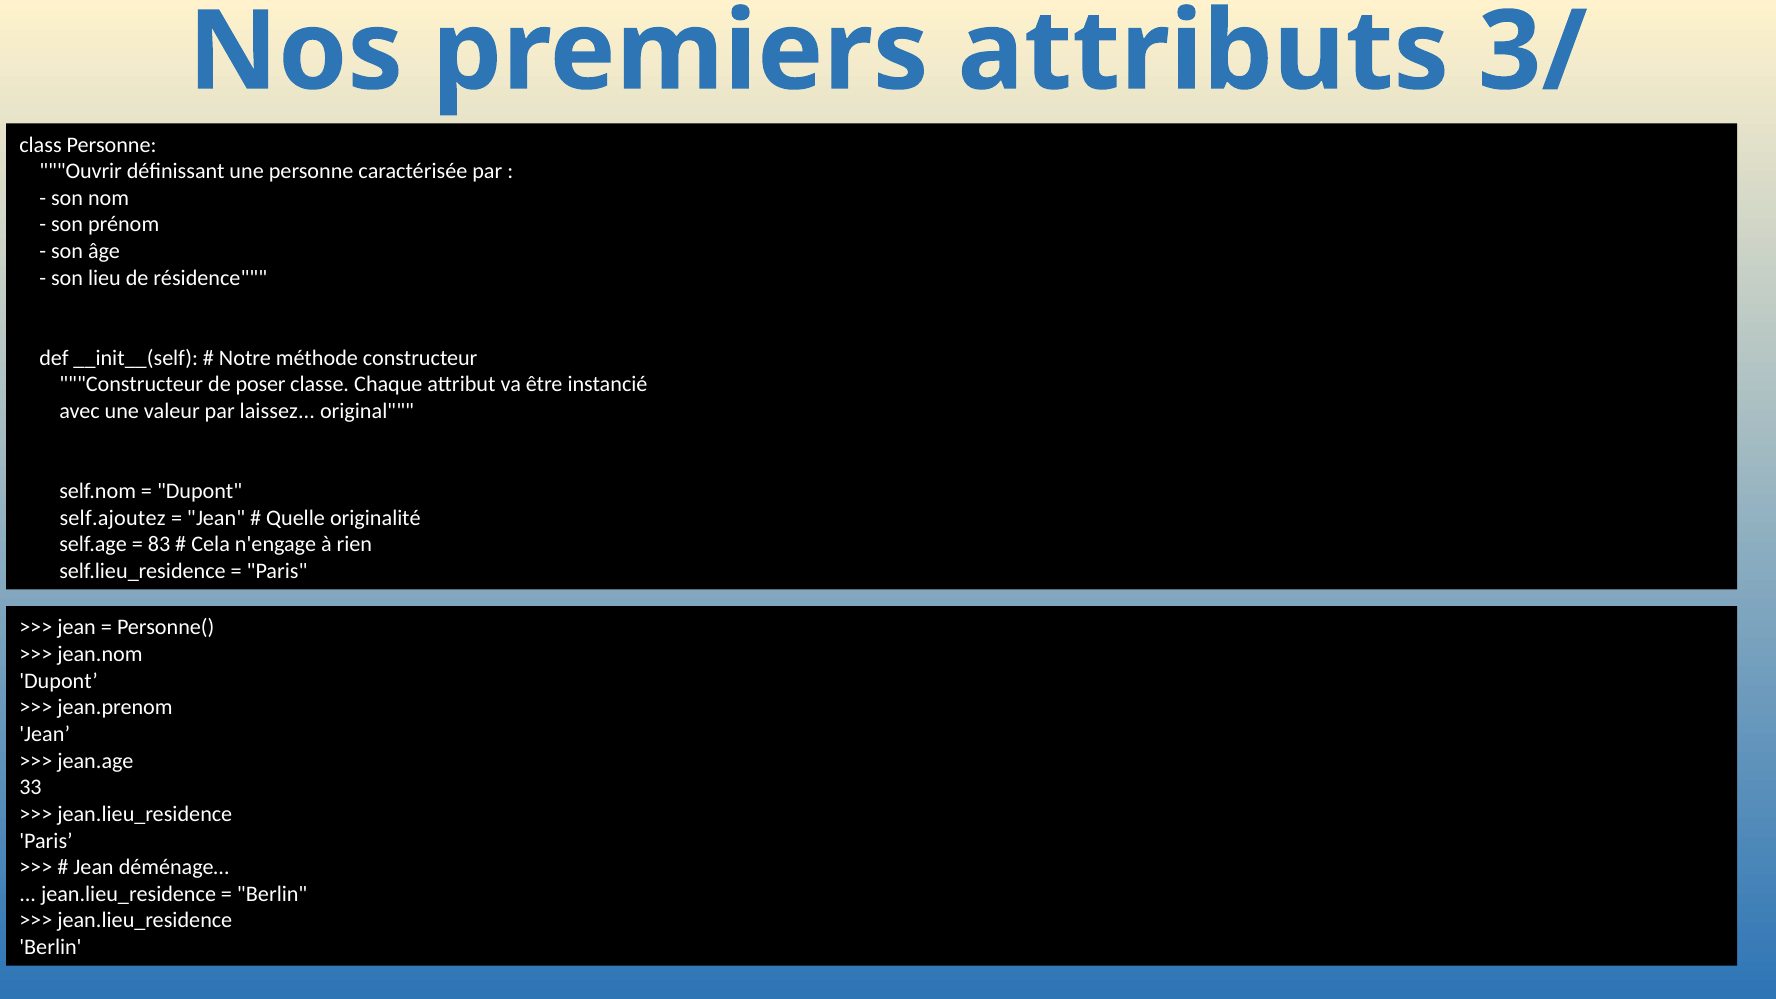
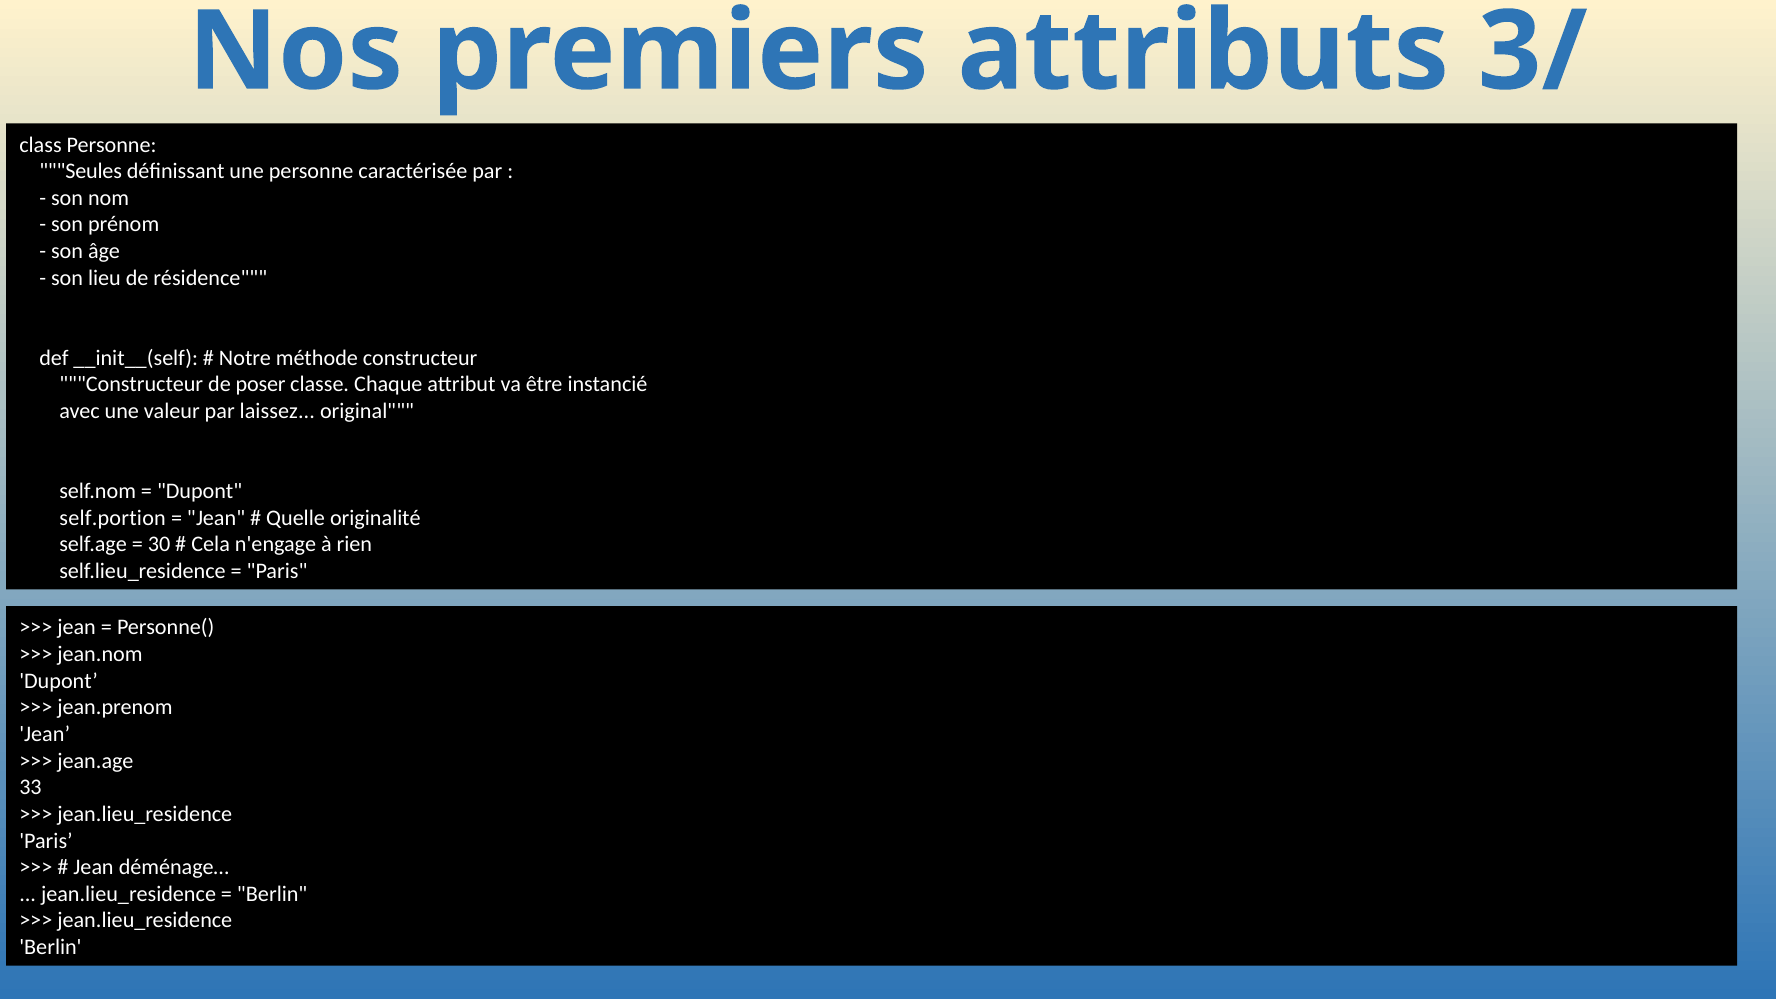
Ouvrir: Ouvrir -> Seules
self.ajoutez: self.ajoutez -> self.portion
83: 83 -> 30
